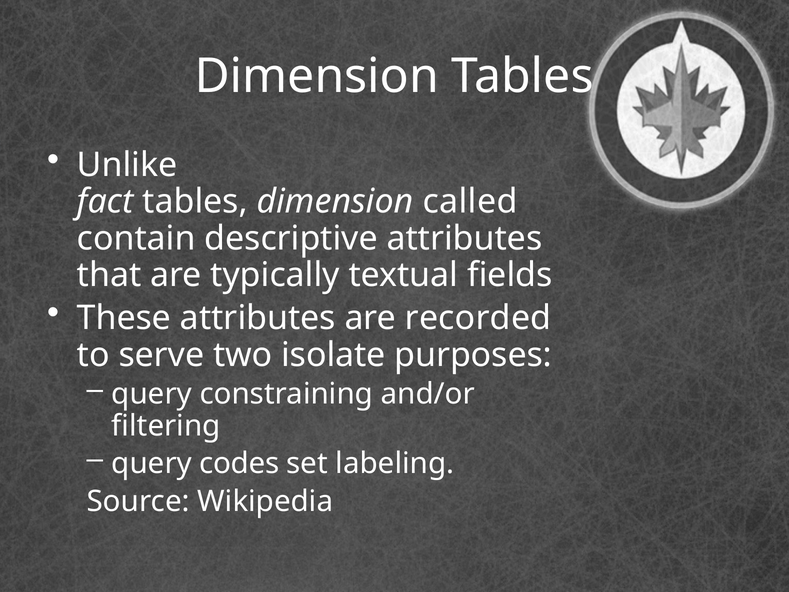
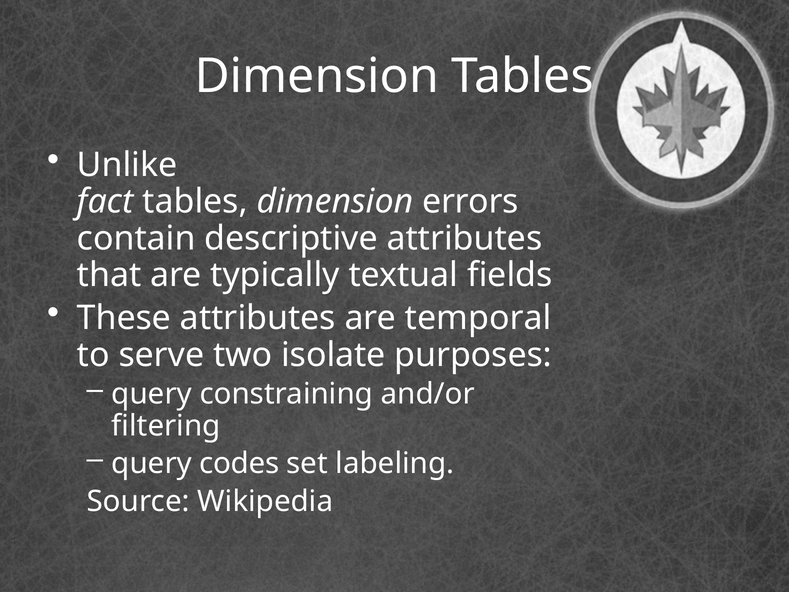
called: called -> errors
recorded: recorded -> temporal
